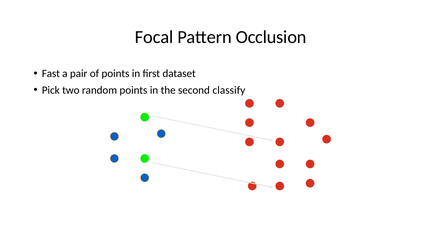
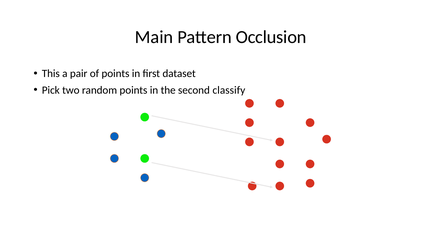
Focal: Focal -> Main
Fast: Fast -> This
